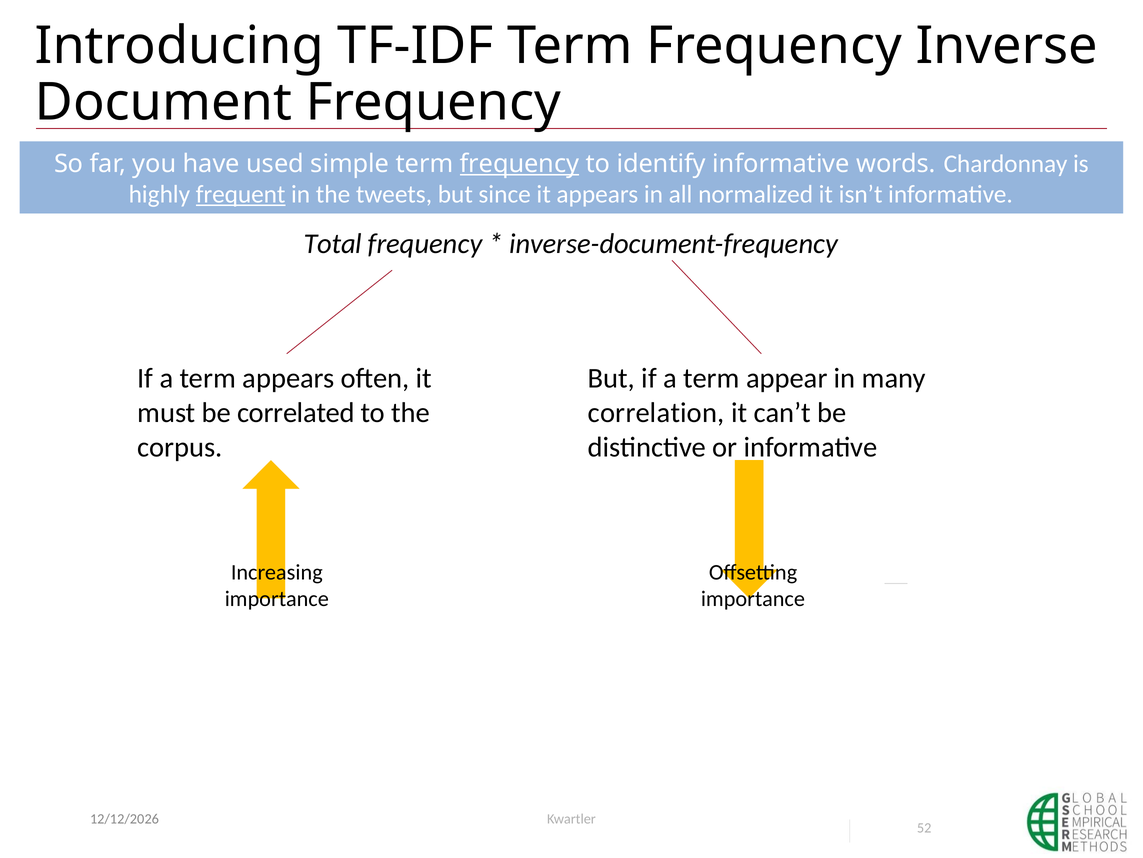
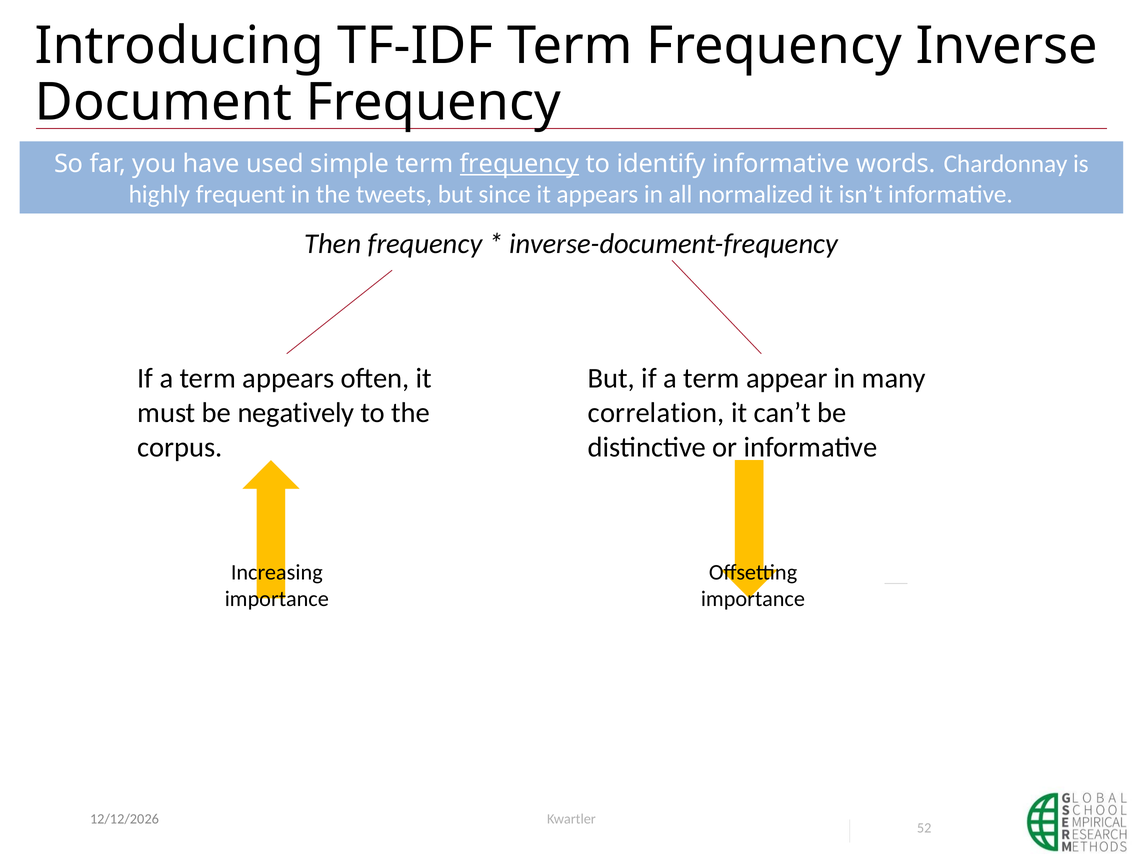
frequent underline: present -> none
Total: Total -> Then
correlated: correlated -> negatively
